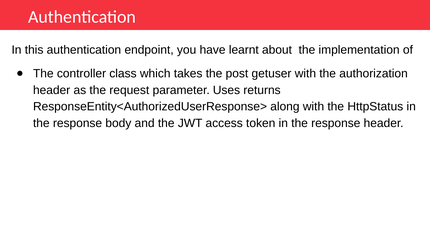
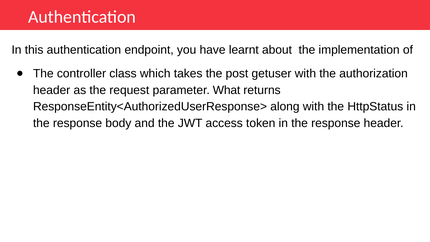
Uses: Uses -> What
